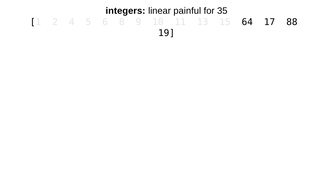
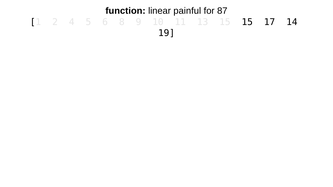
integers: integers -> function
35: 35 -> 87
15 64: 64 -> 15
88: 88 -> 14
